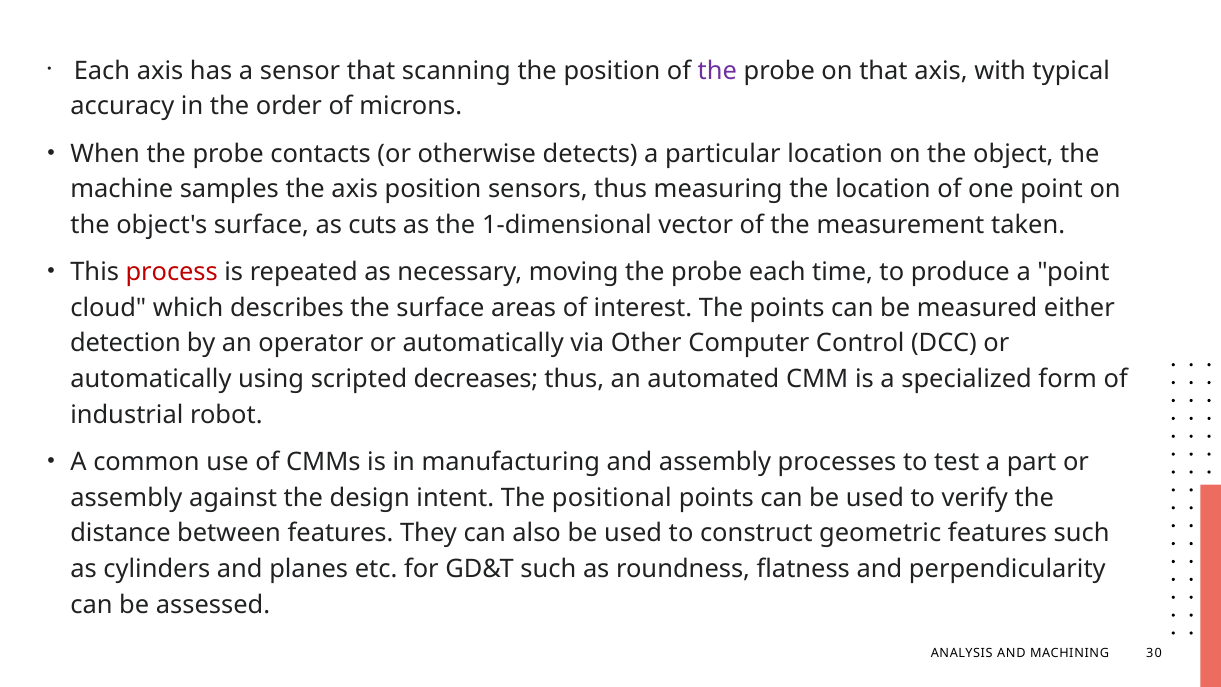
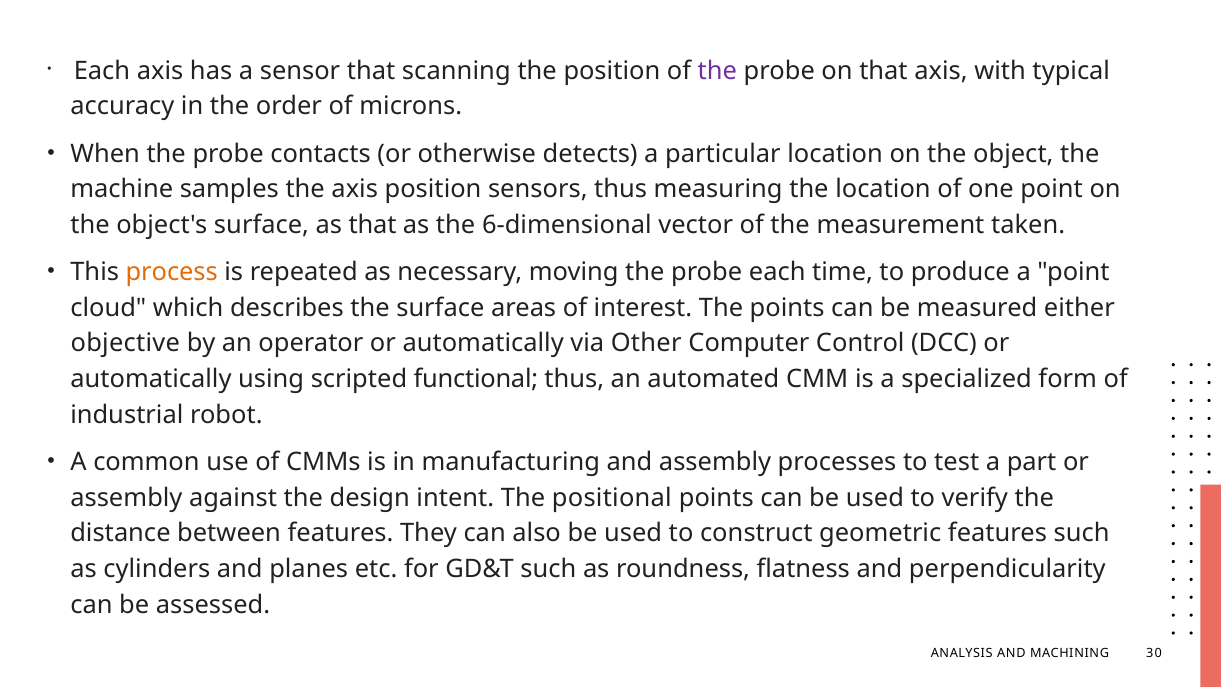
as cuts: cuts -> that
1-dimensional: 1-dimensional -> 6-dimensional
process colour: red -> orange
detection: detection -> objective
decreases: decreases -> functional
